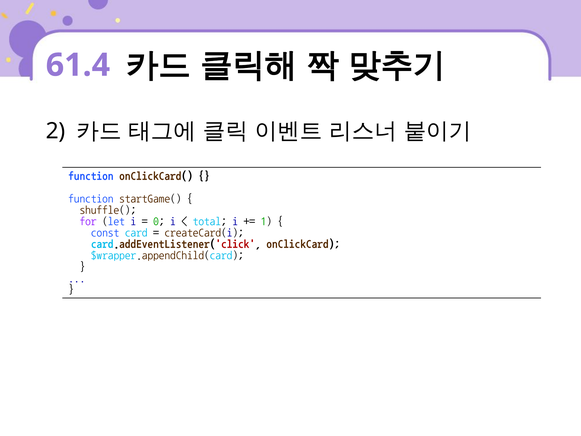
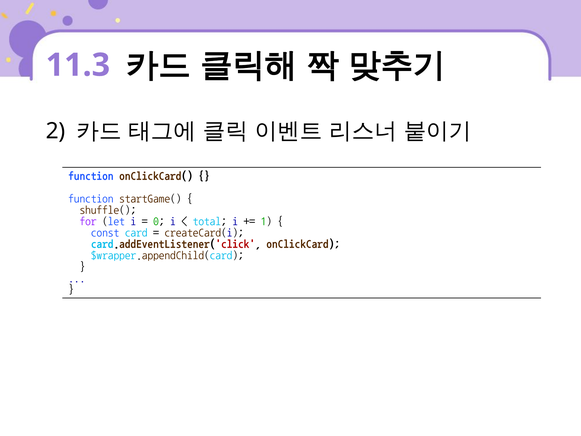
61.4: 61.4 -> 11.3
